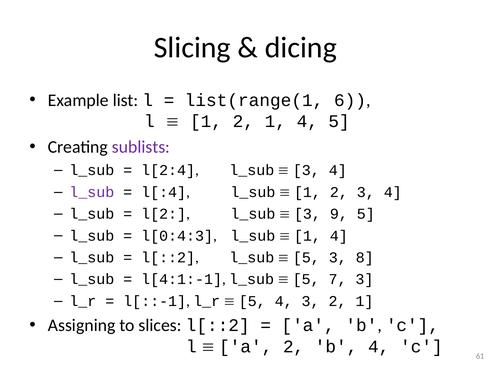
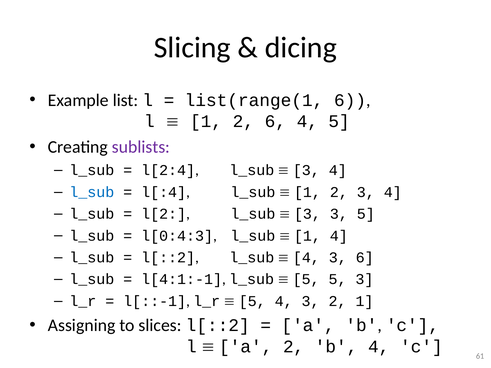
1 2 1: 1 -> 6
l_sub at (92, 192) colour: purple -> blue
3 9: 9 -> 3
5 at (306, 258): 5 -> 4
3 8: 8 -> 6
5 7: 7 -> 5
